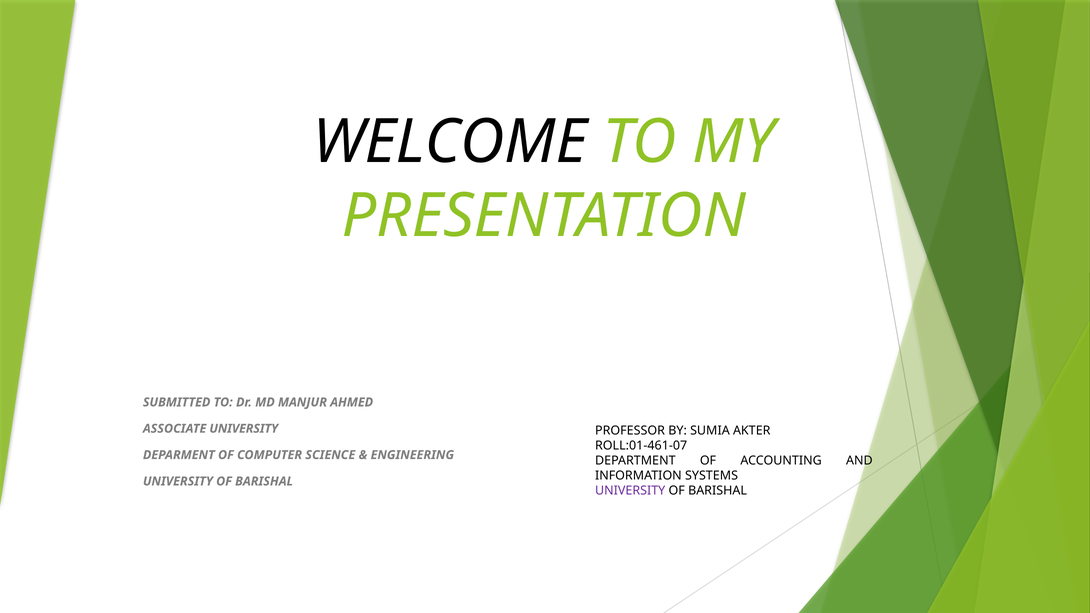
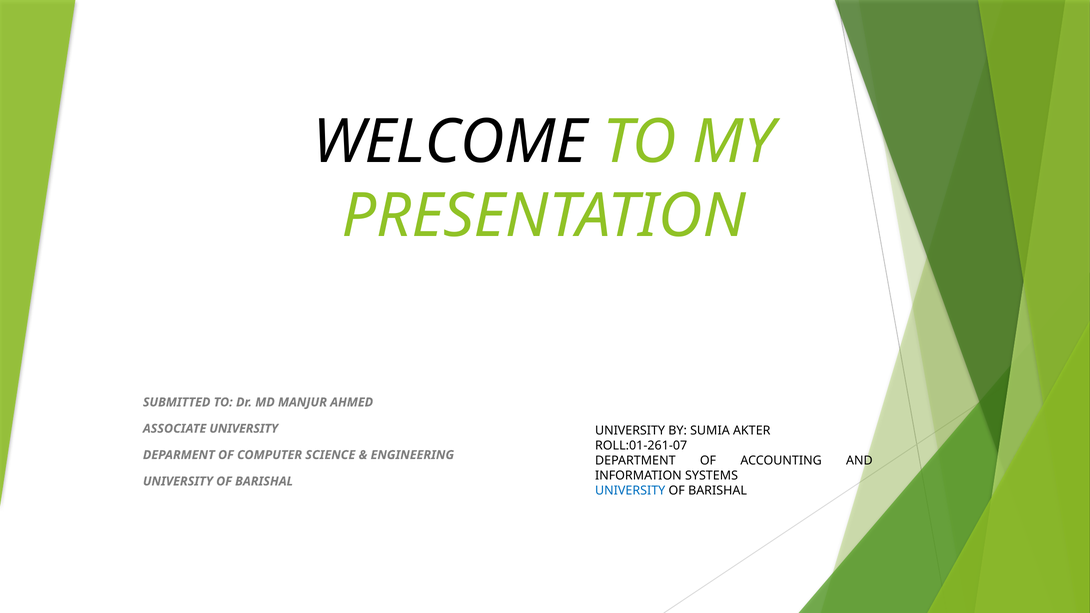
PROFESSOR at (630, 431): PROFESSOR -> UNIVERSITY
ROLL:01-461-07: ROLL:01-461-07 -> ROLL:01-261-07
UNIVERSITY at (630, 491) colour: purple -> blue
